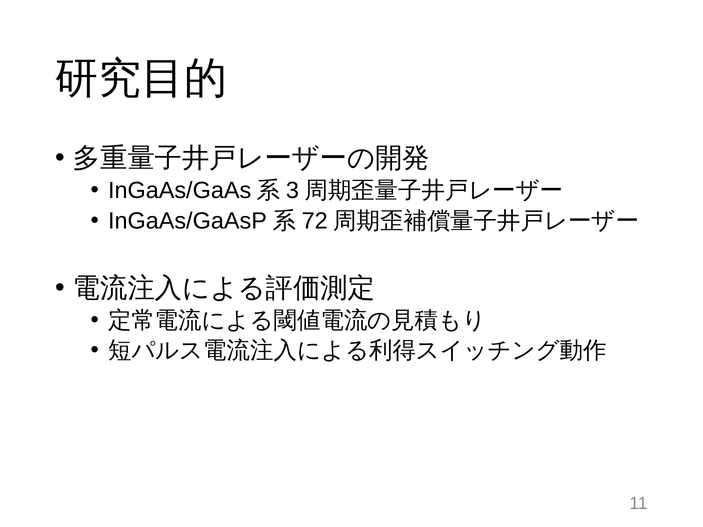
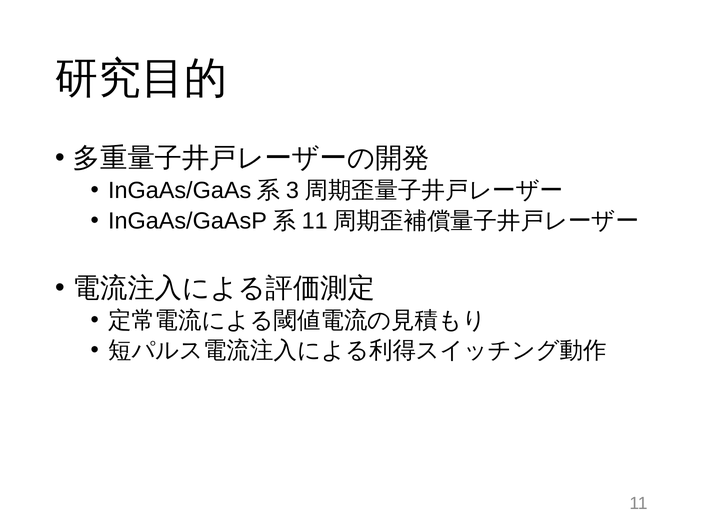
72 at (315, 221): 72 -> 11
